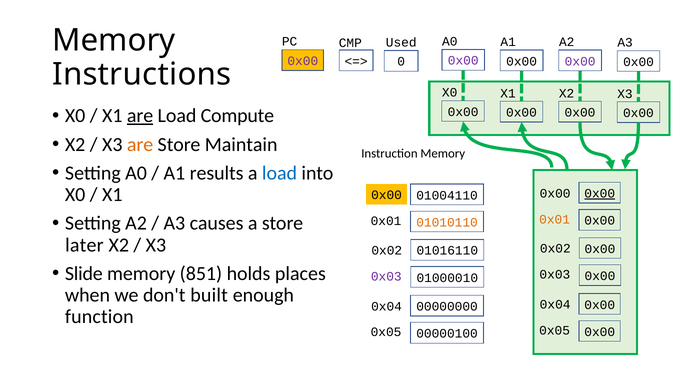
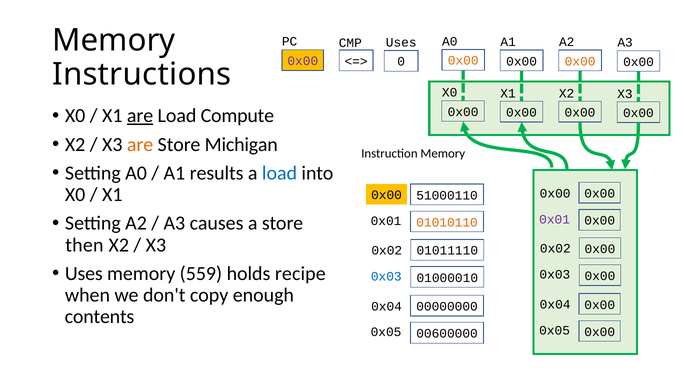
Used at (401, 42): Used -> Uses
0x00 at (463, 61) colour: purple -> orange
0x00 at (580, 61) colour: purple -> orange
Maintain: Maintain -> Michigan
0x00 at (600, 193) underline: present -> none
01004110: 01004110 -> 51000110
0x01 at (555, 219) colour: orange -> purple
later: later -> then
01016110: 01016110 -> 01011110
Slide at (84, 273): Slide -> Uses
851: 851 -> 559
places: places -> recipe
0x03 at (386, 276) colour: purple -> blue
built: built -> copy
function: function -> contents
00000100: 00000100 -> 00600000
